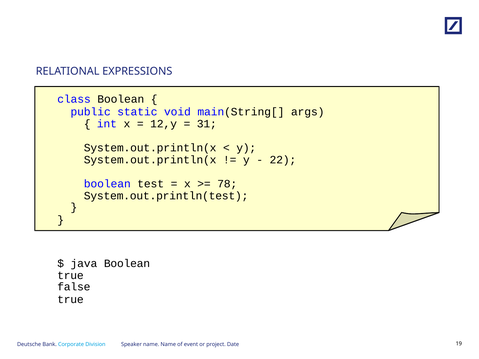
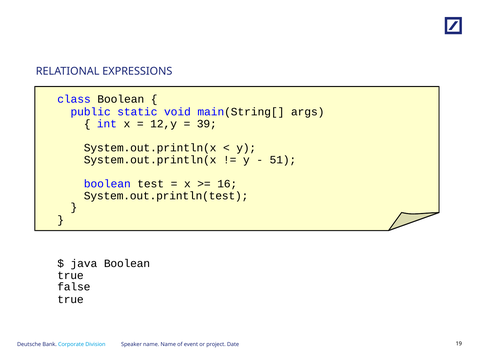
31: 31 -> 39
22: 22 -> 51
78: 78 -> 16
